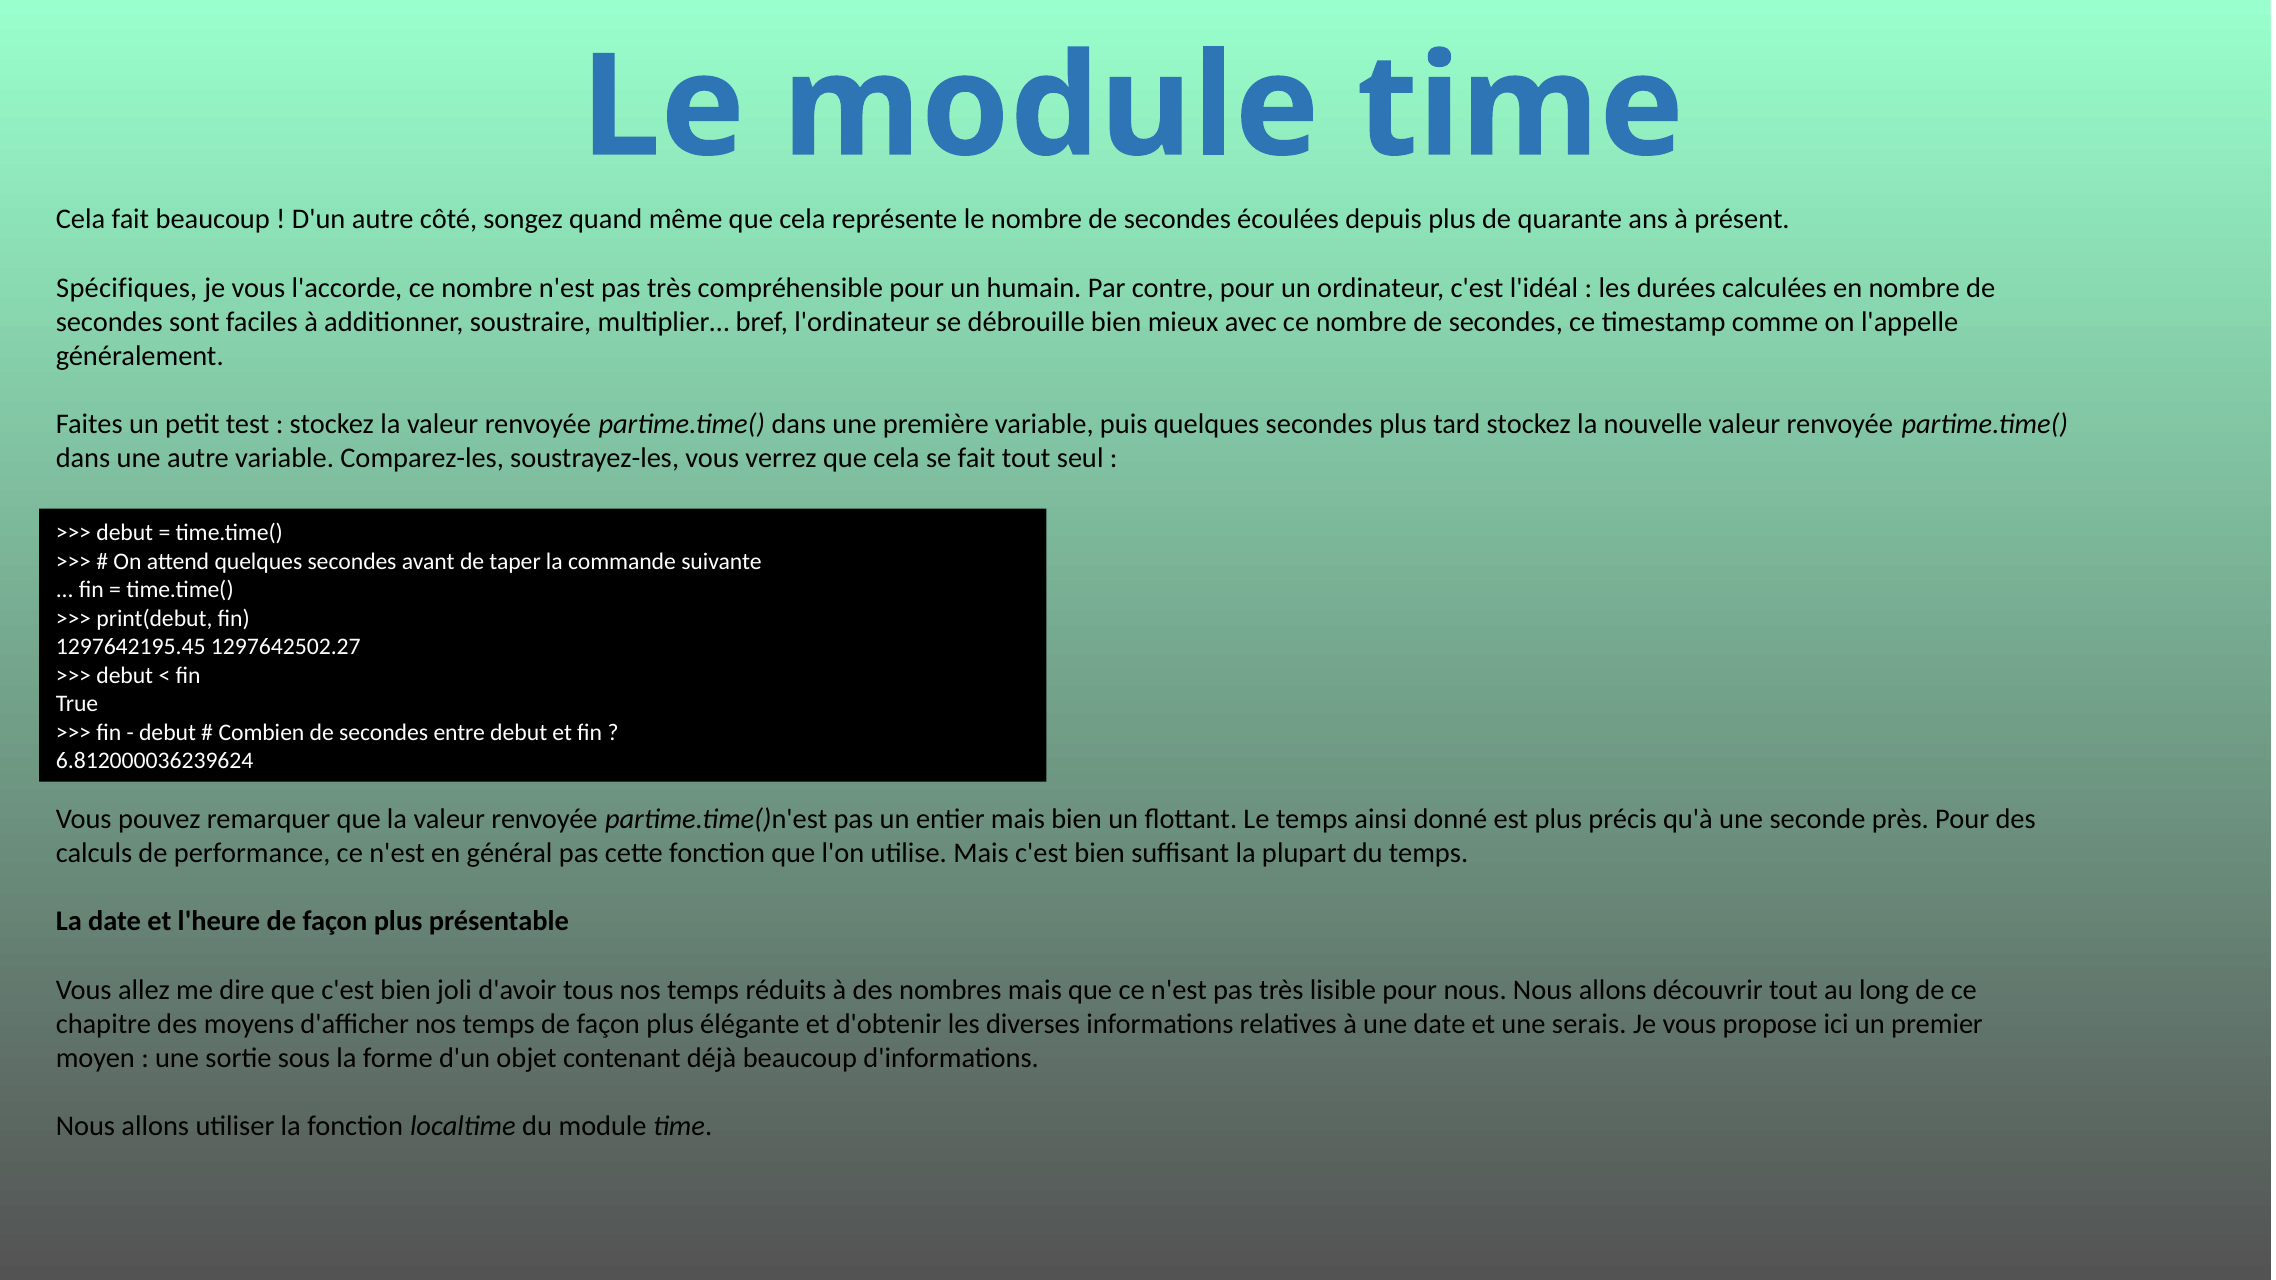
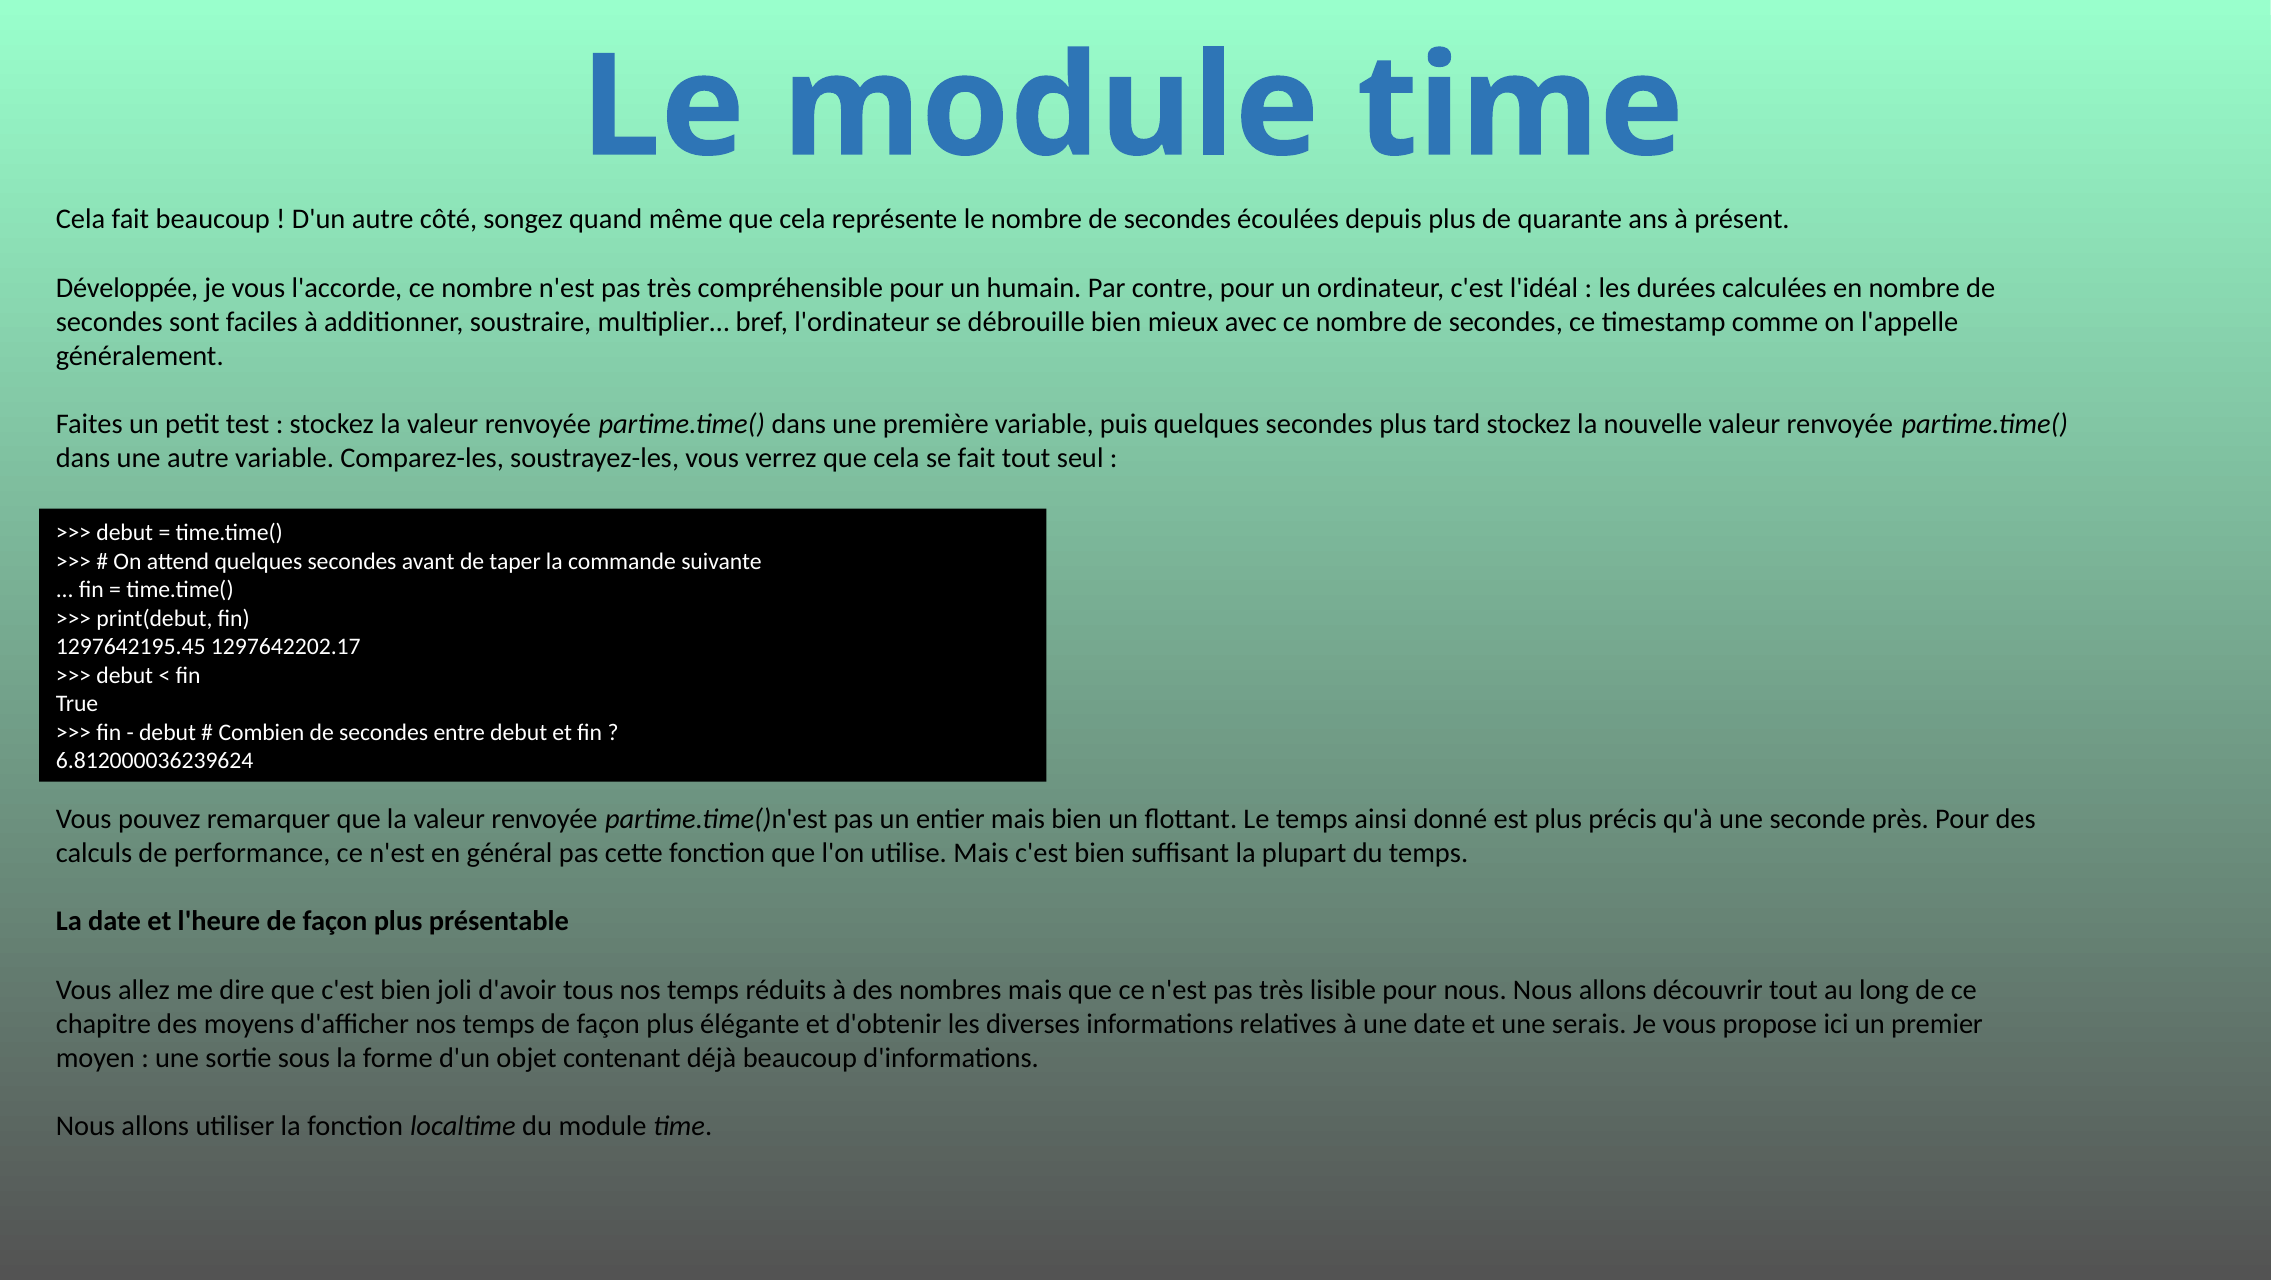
Spécifiques: Spécifiques -> Développée
1297642502.27: 1297642502.27 -> 1297642202.17
